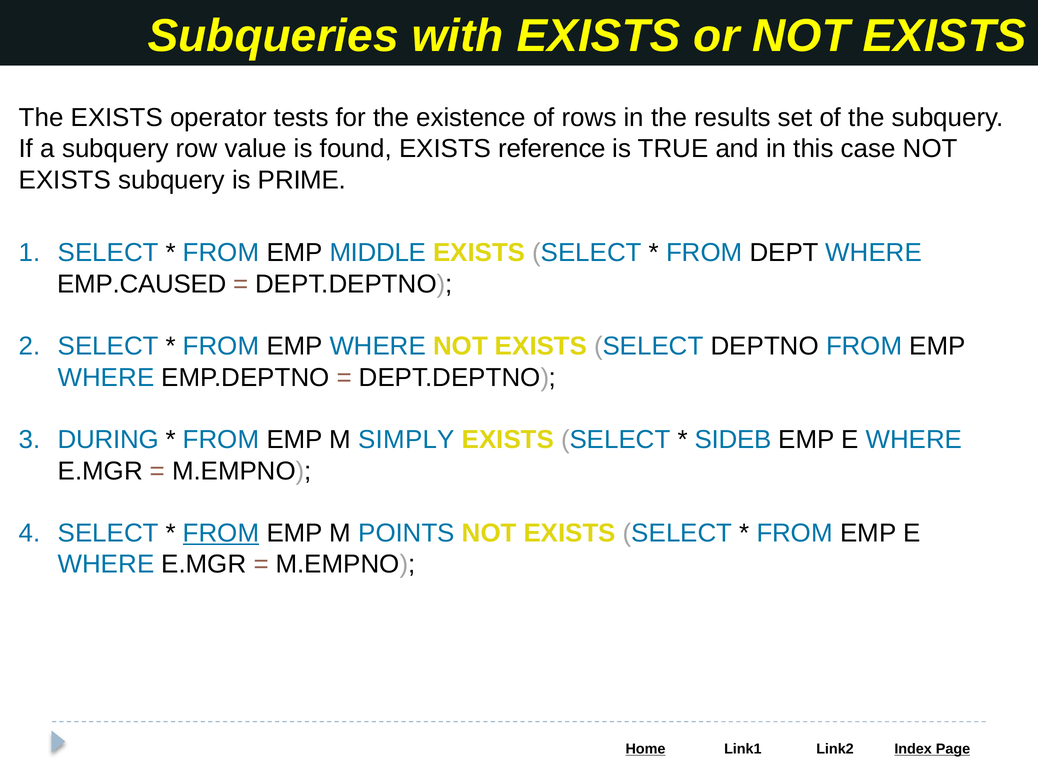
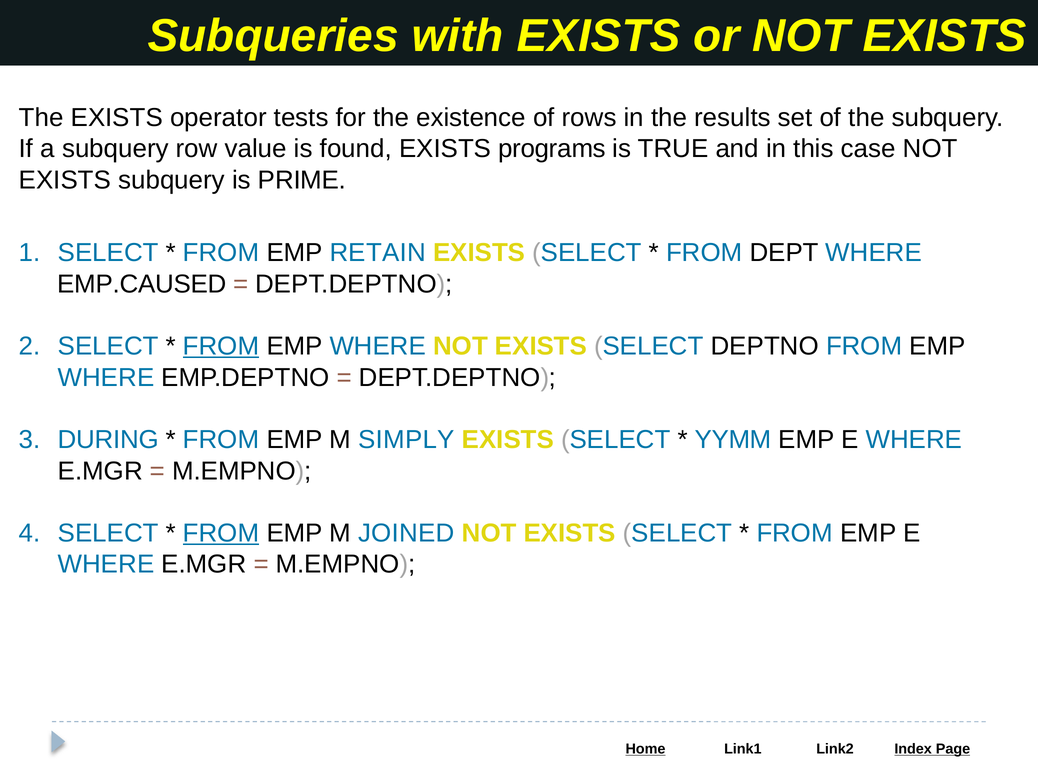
reference: reference -> programs
MIDDLE: MIDDLE -> RETAIN
FROM at (221, 346) underline: none -> present
SIDEB: SIDEB -> YYMM
POINTS: POINTS -> JOINED
